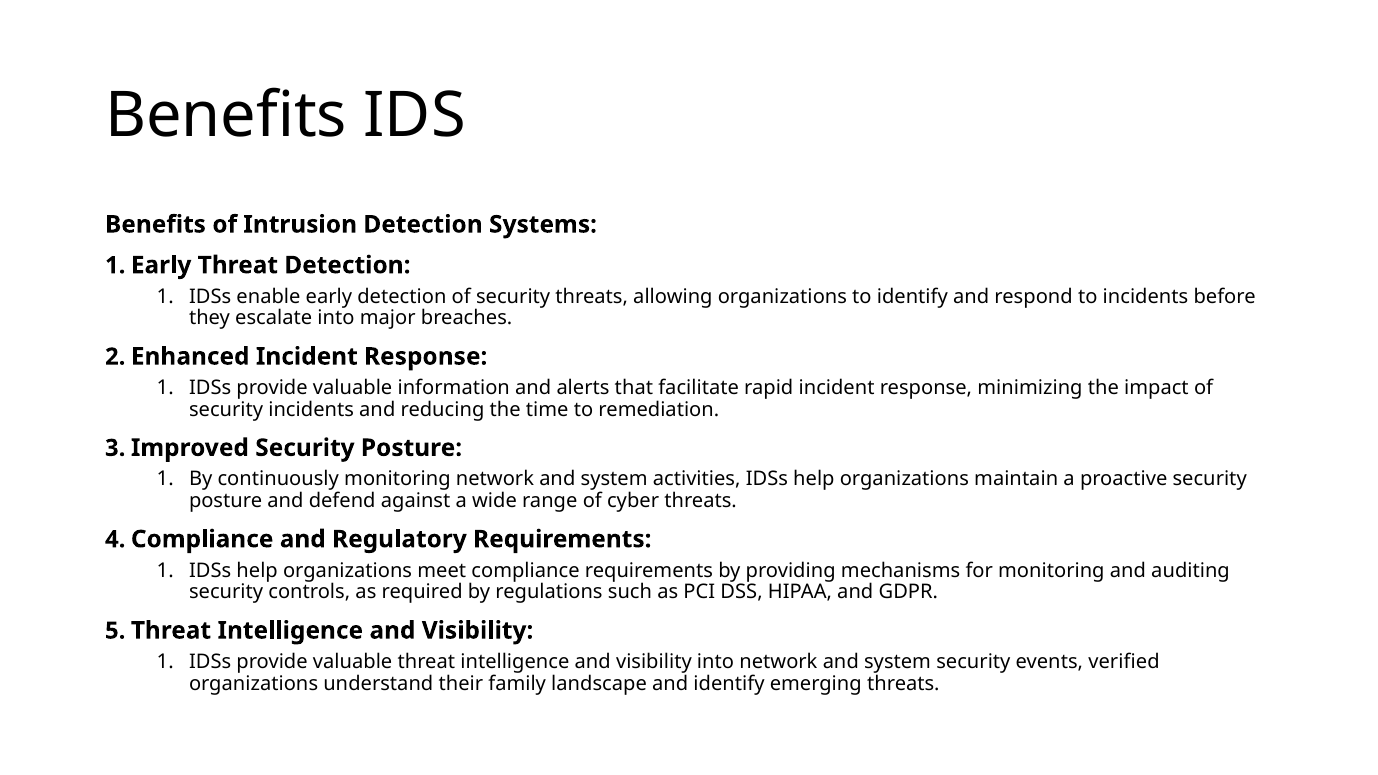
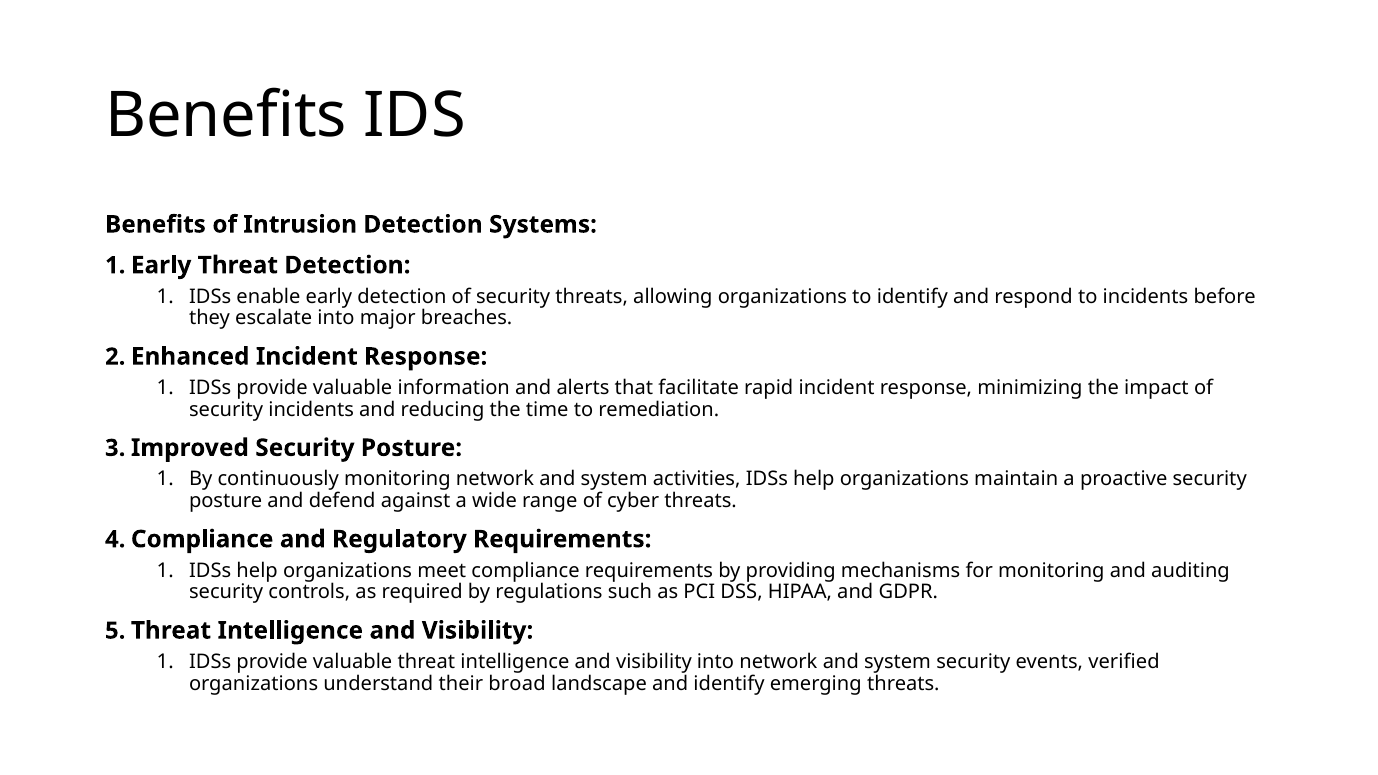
family: family -> broad
